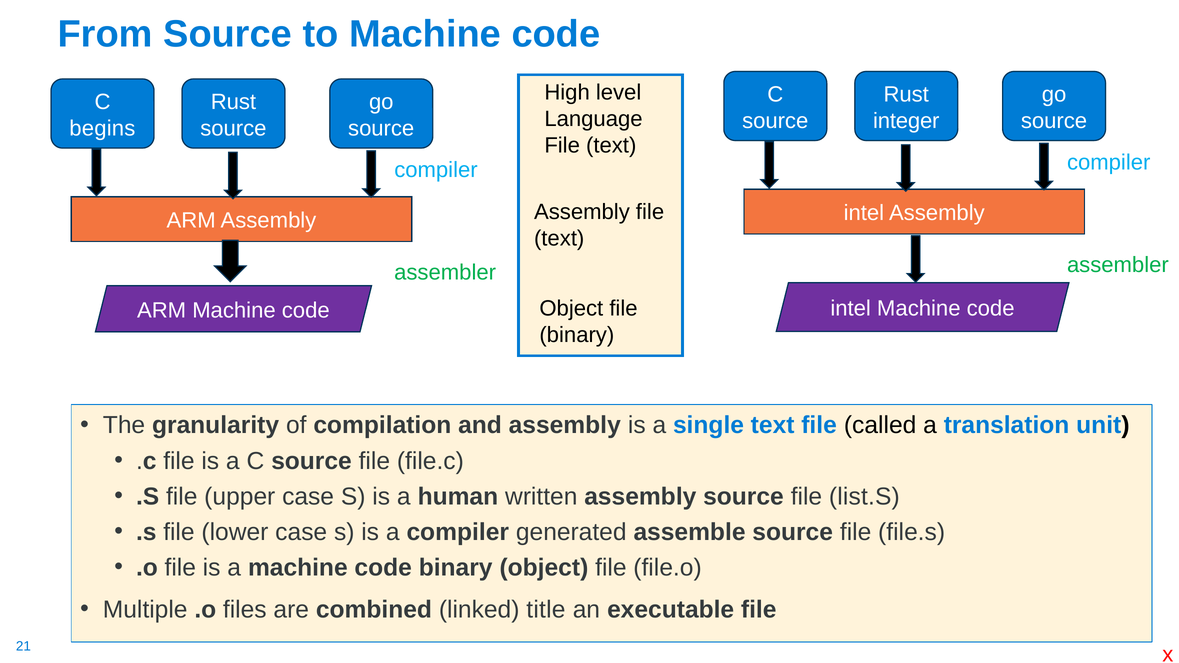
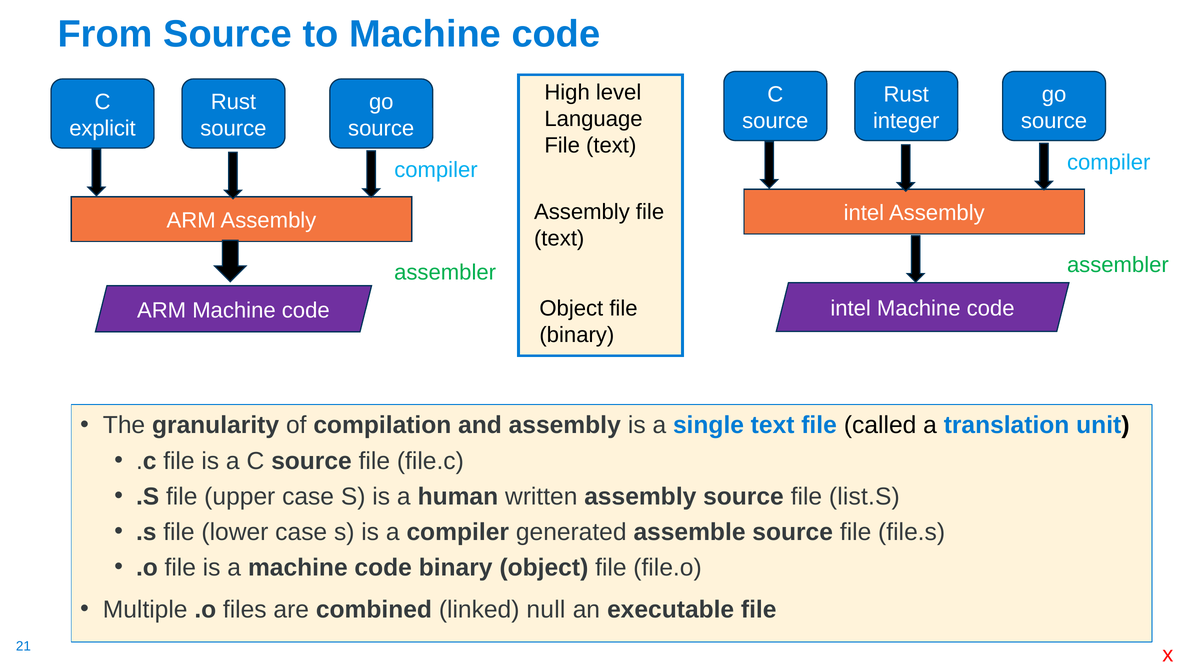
begins: begins -> explicit
title: title -> null
